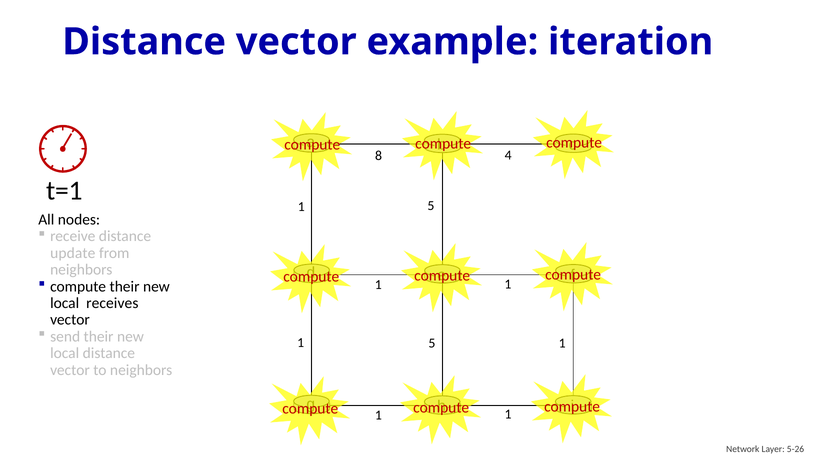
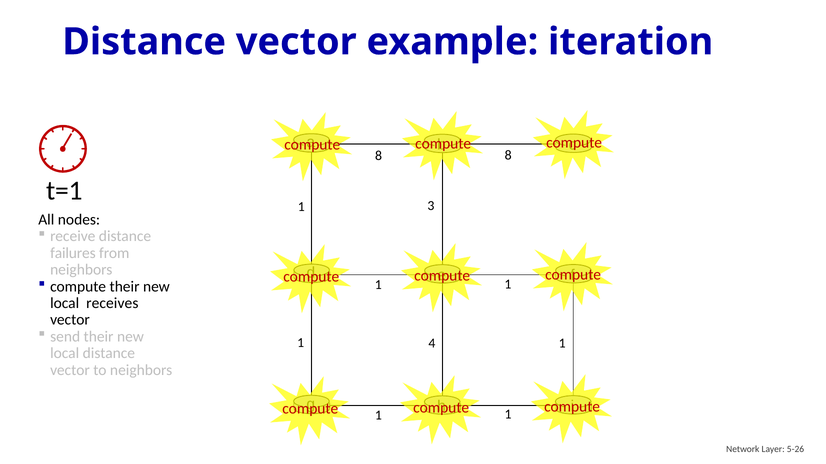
8 4: 4 -> 8
5 at (431, 206): 5 -> 3
update: update -> failures
5 at (432, 343): 5 -> 4
